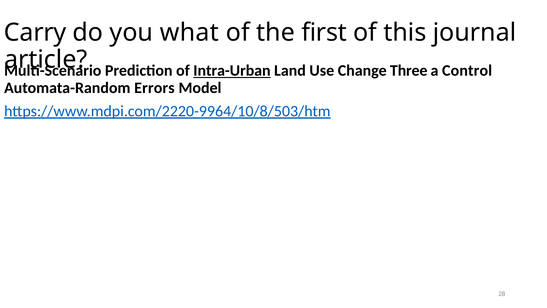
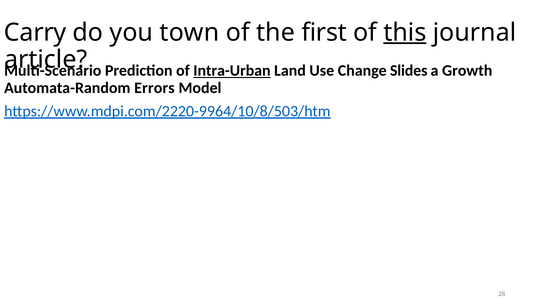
what: what -> town
this underline: none -> present
Three: Three -> Slides
Control: Control -> Growth
